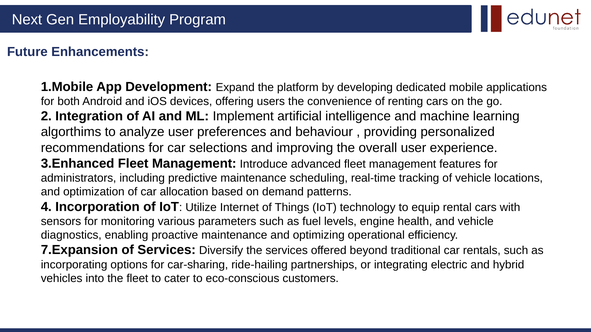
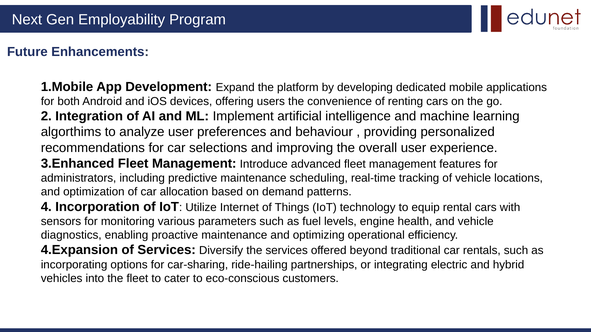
7.Expansion: 7.Expansion -> 4.Expansion
